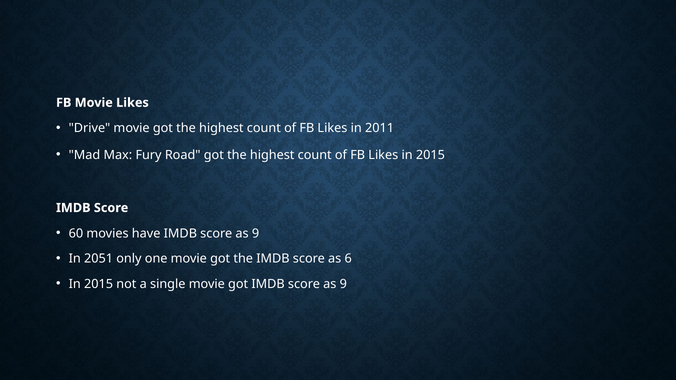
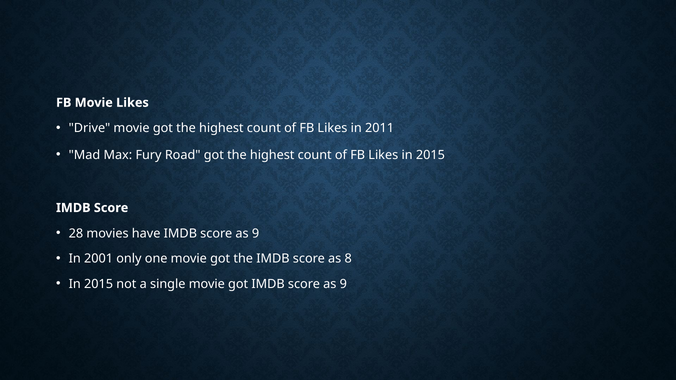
60: 60 -> 28
2051: 2051 -> 2001
6: 6 -> 8
